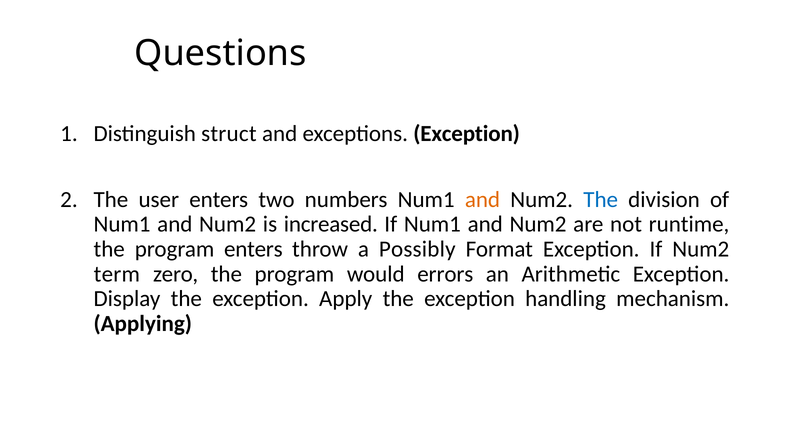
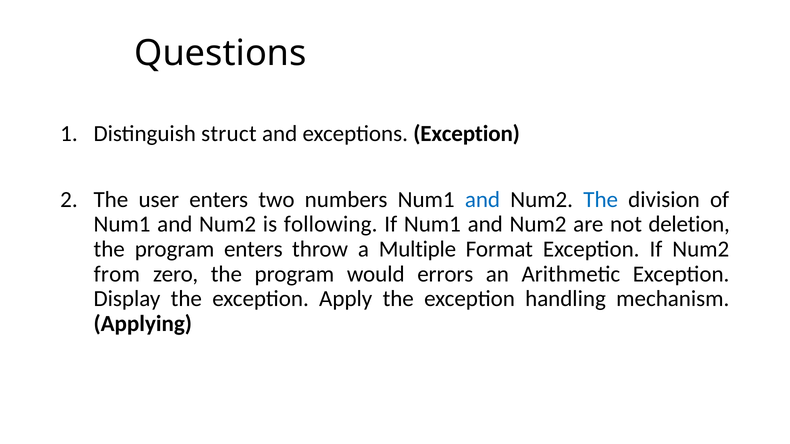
and at (482, 200) colour: orange -> blue
increased: increased -> following
runtime: runtime -> deletion
Possibly: Possibly -> Multiple
term: term -> from
